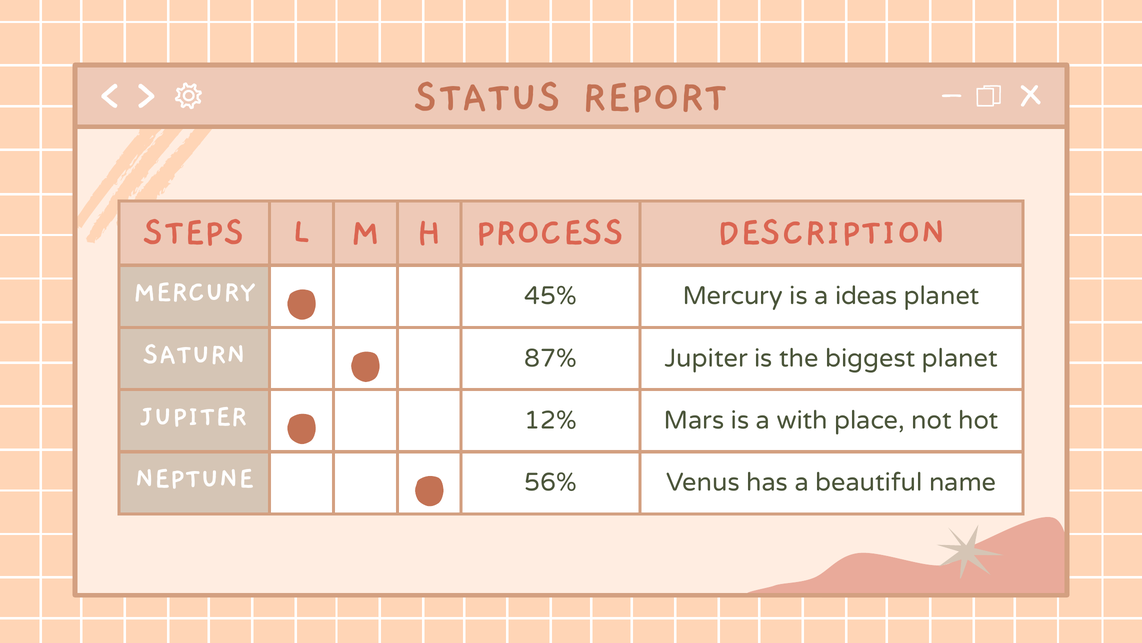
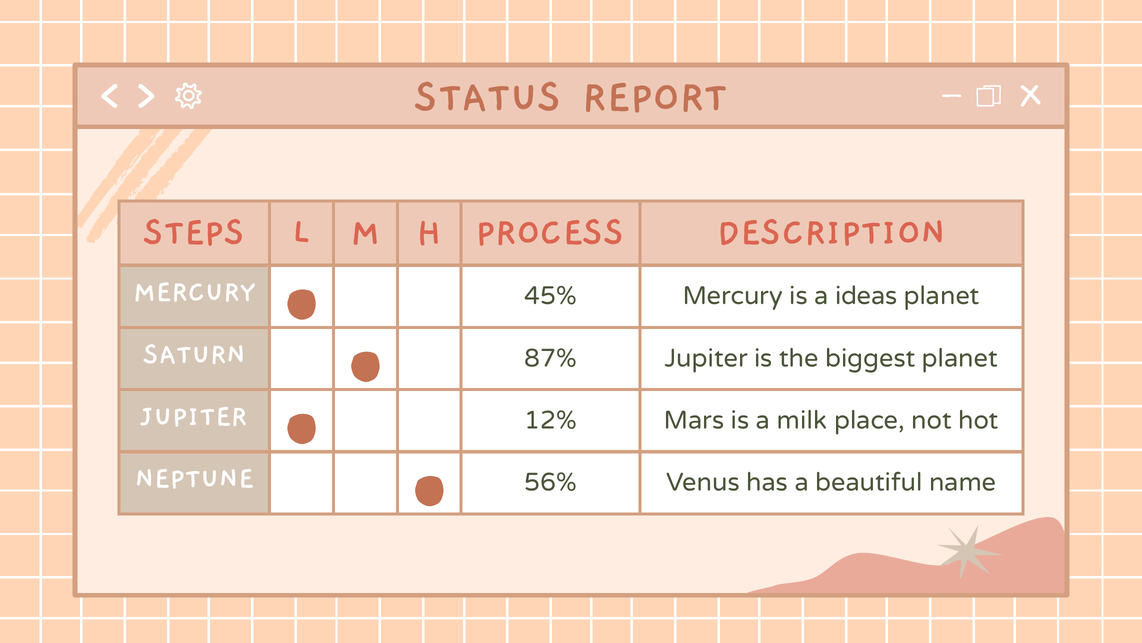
with: with -> milk
